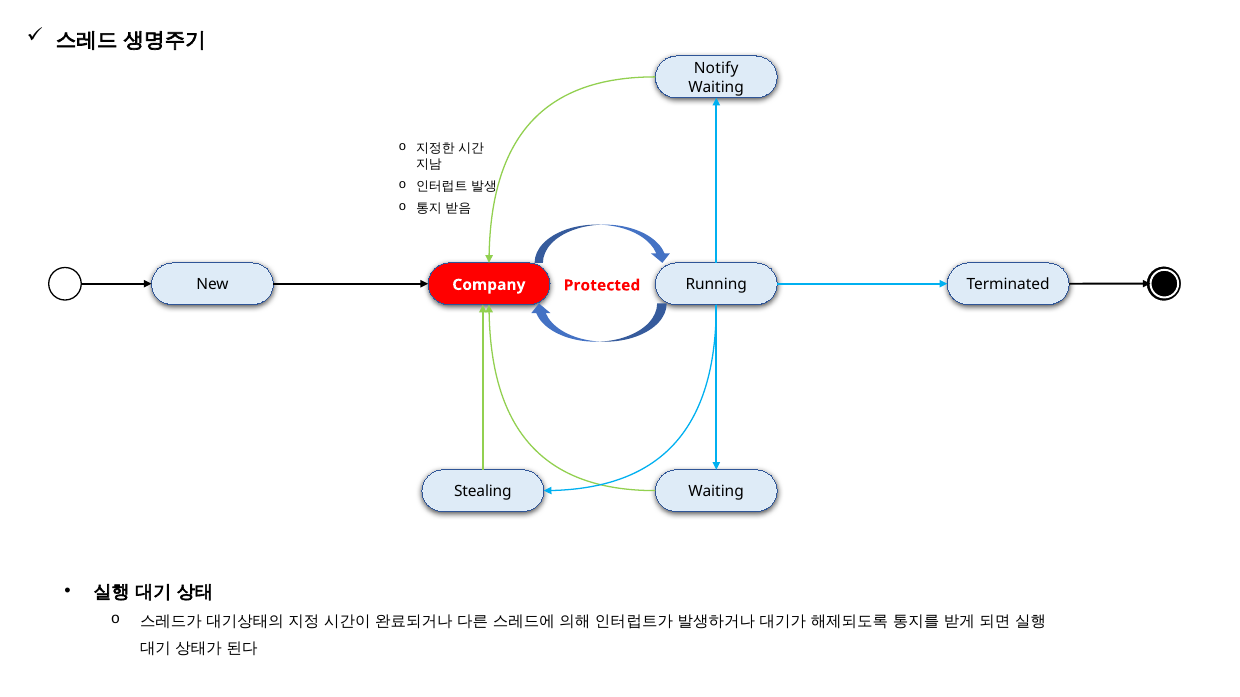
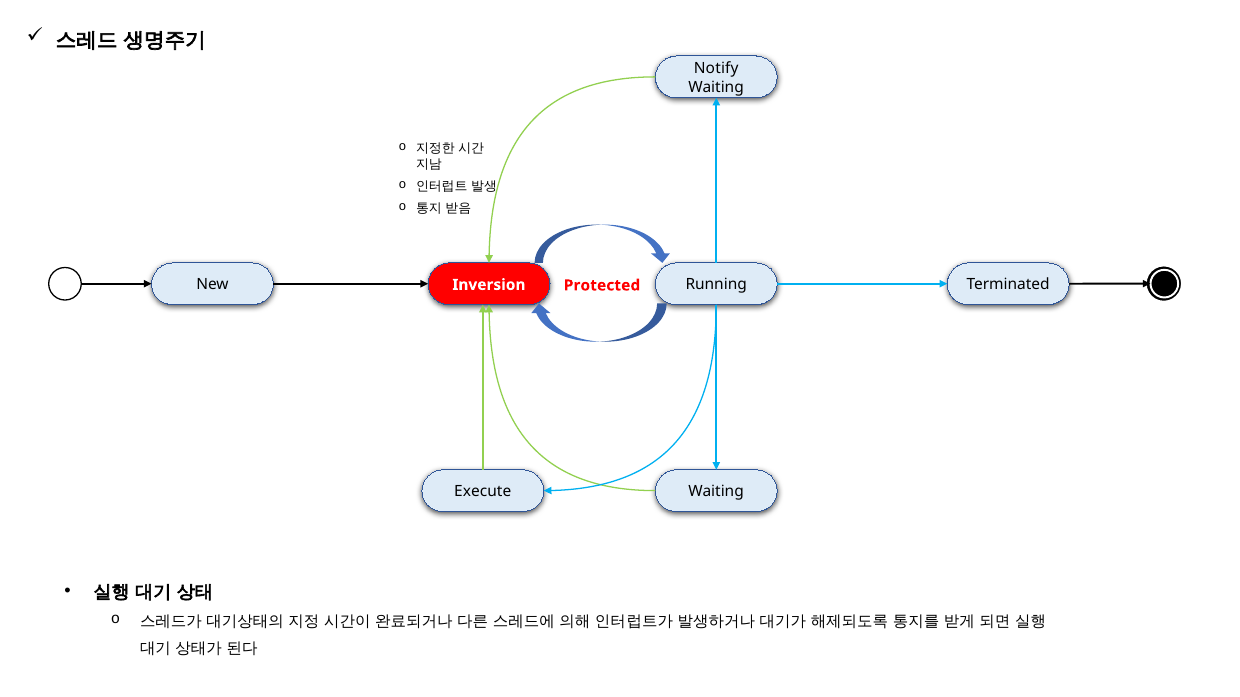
Company: Company -> Inversion
Stealing: Stealing -> Execute
